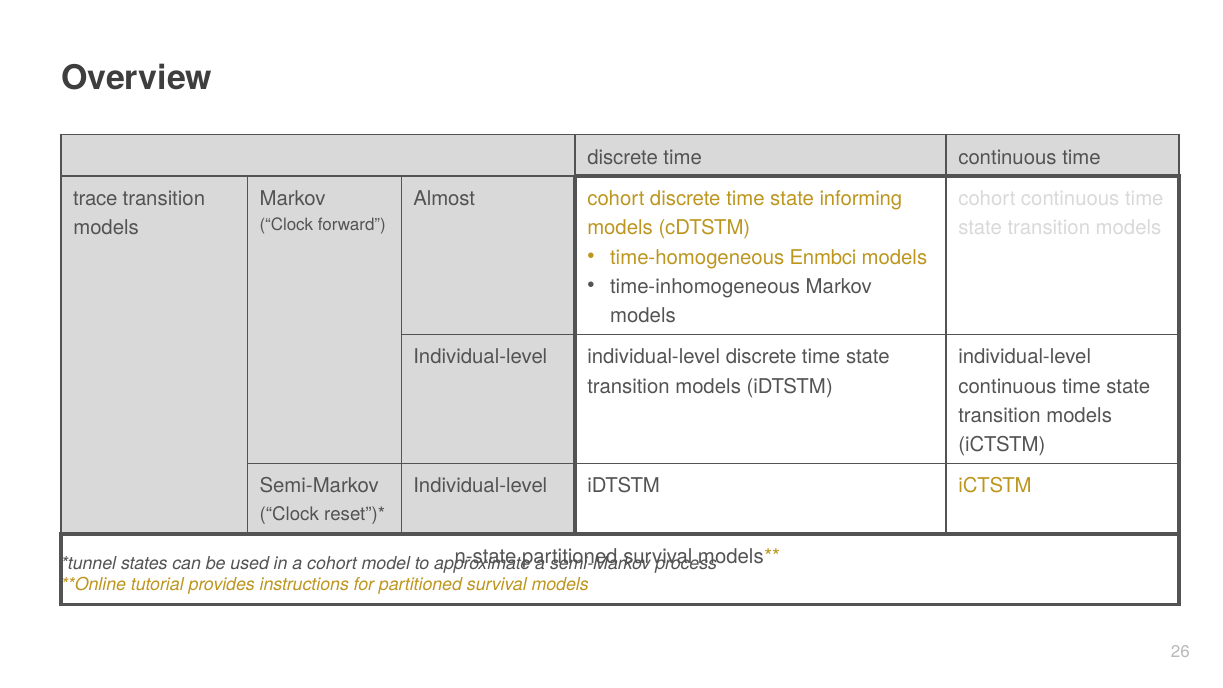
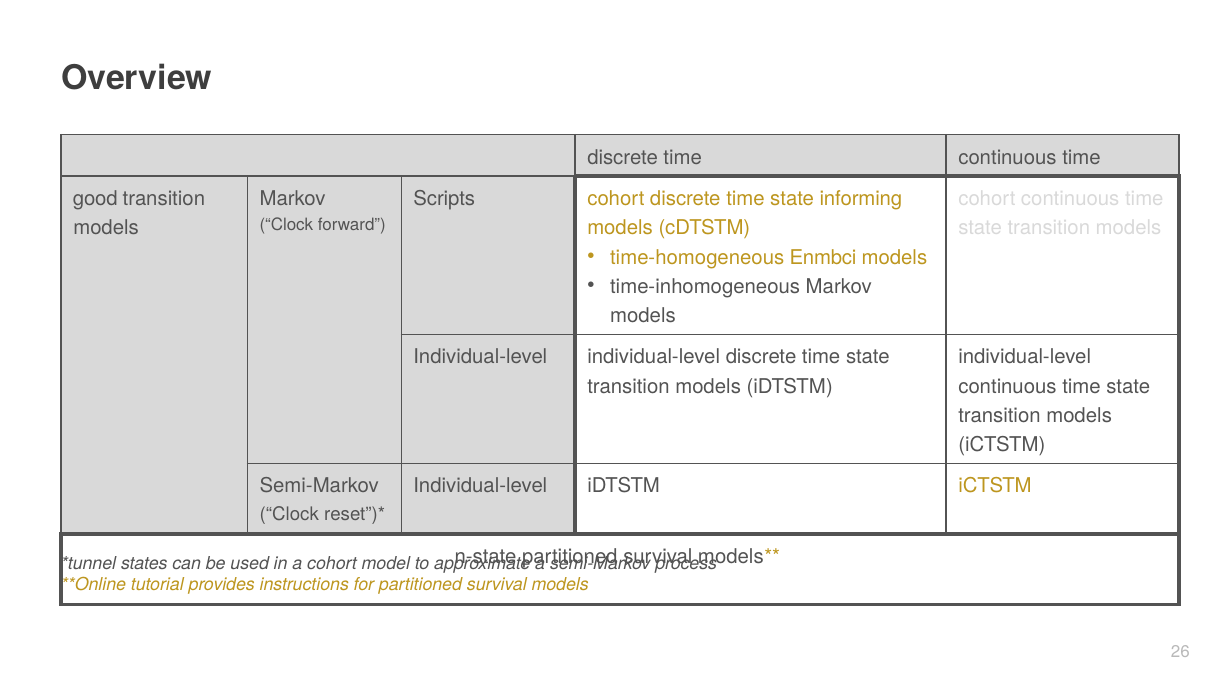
trace: trace -> good
Almost: Almost -> Scripts
